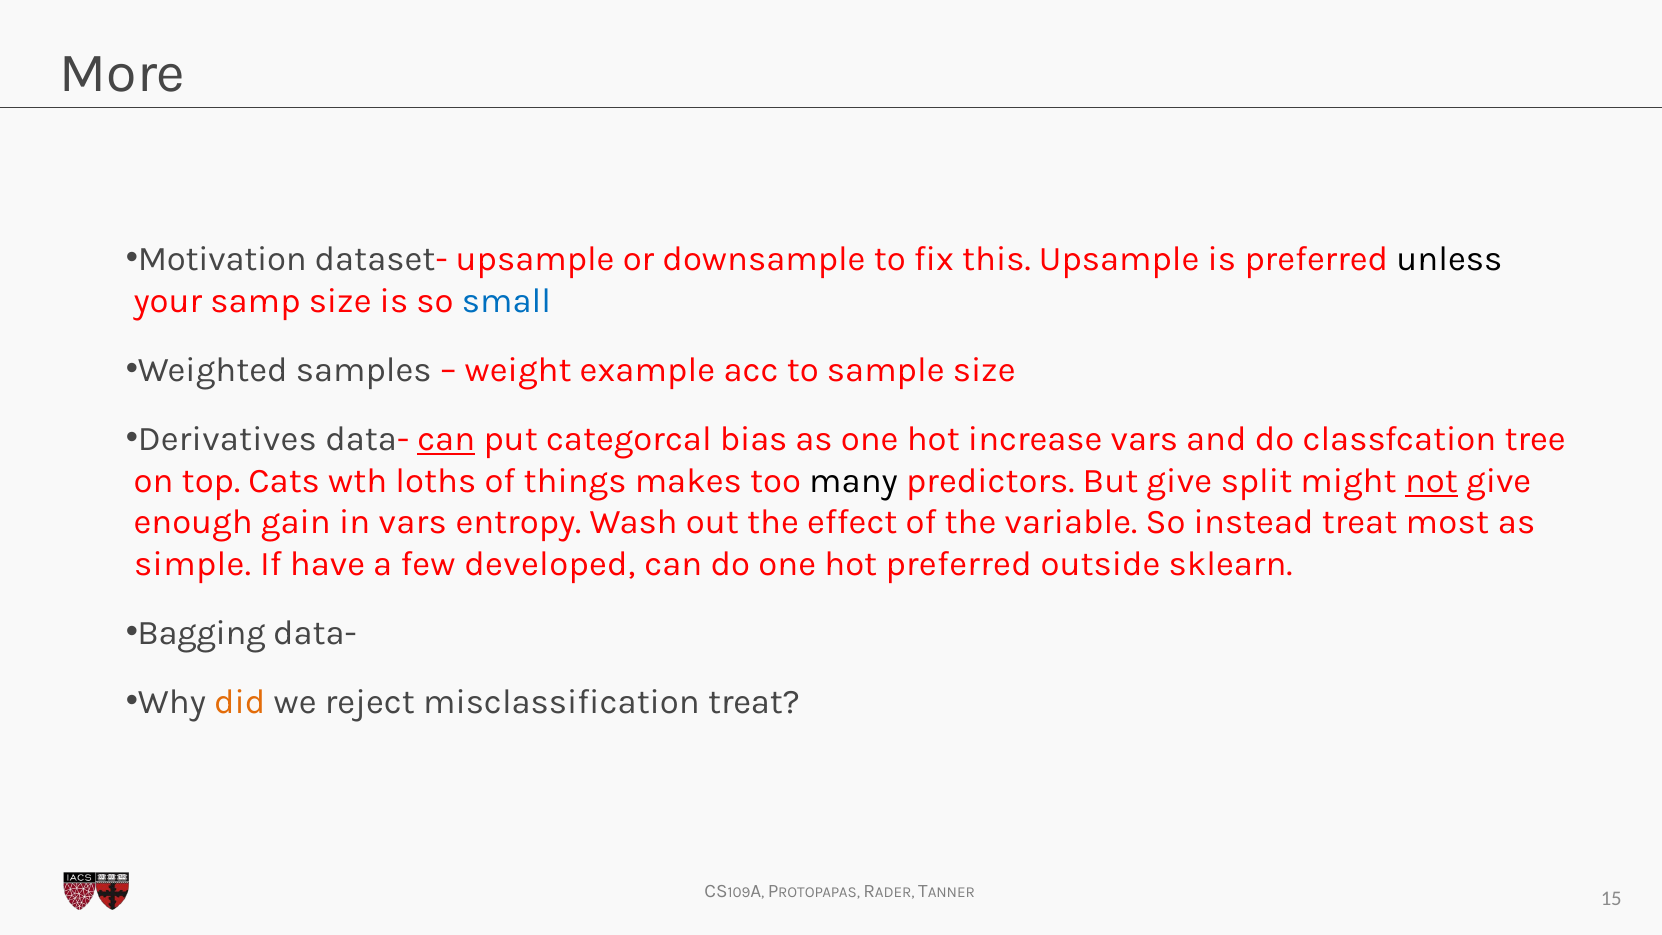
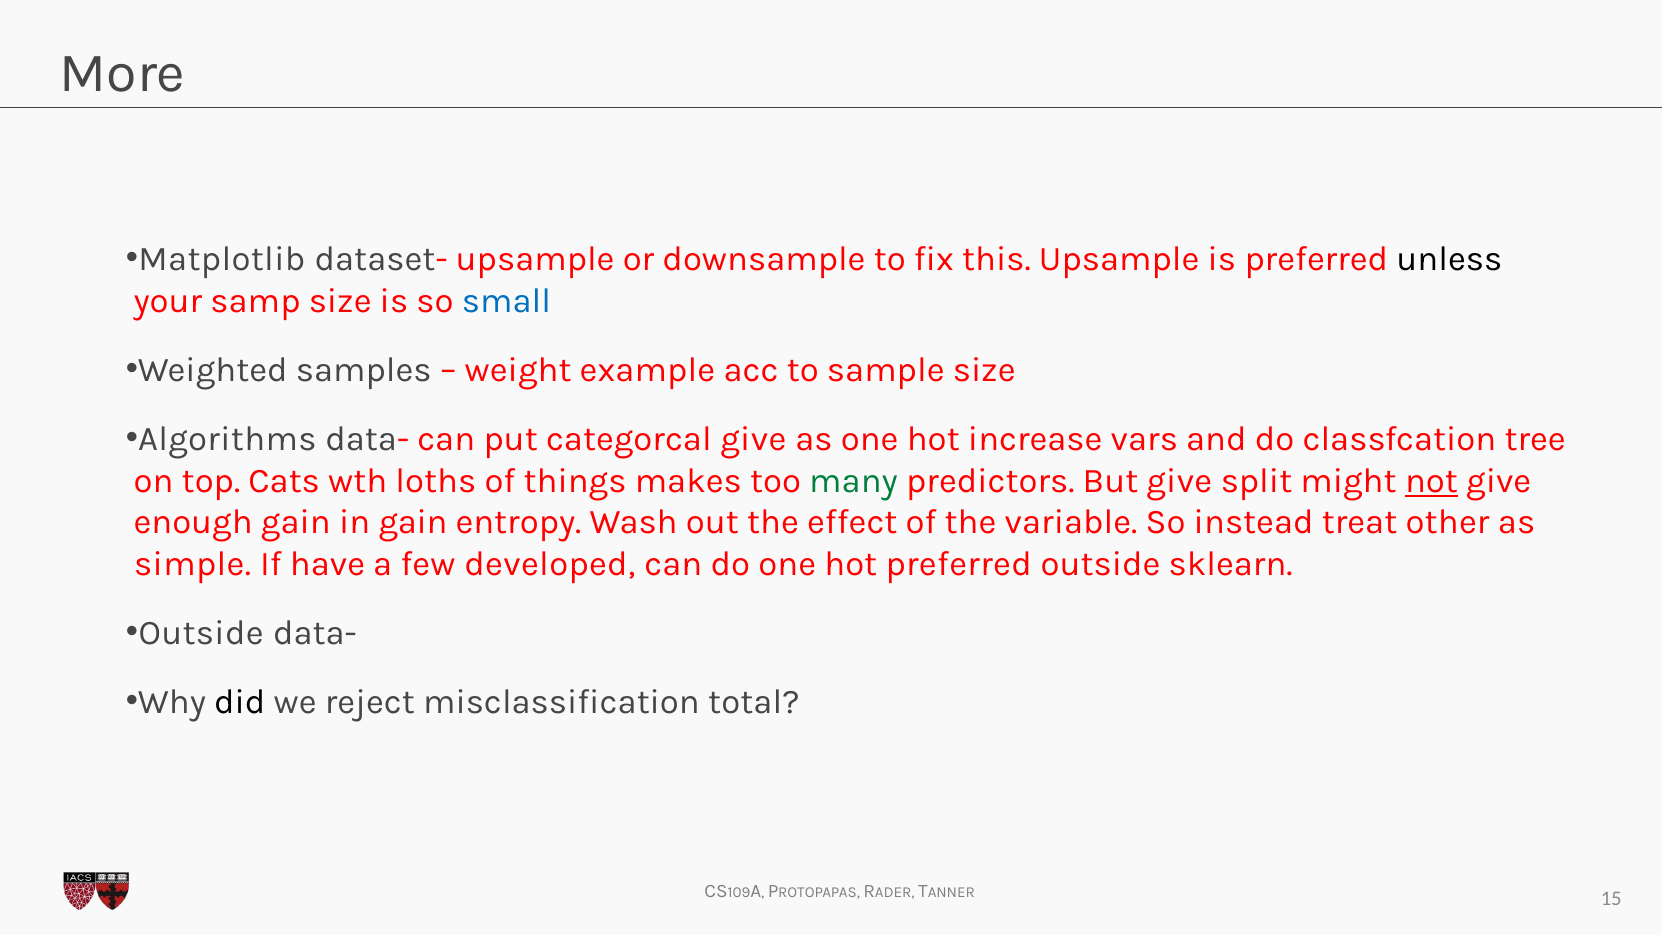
Motivation: Motivation -> Matplotlib
Derivatives: Derivatives -> Algorithms
can at (446, 439) underline: present -> none
categorcal bias: bias -> give
many colour: black -> green
in vars: vars -> gain
most: most -> other
Bagging at (202, 633): Bagging -> Outside
did colour: orange -> black
misclassification treat: treat -> total
